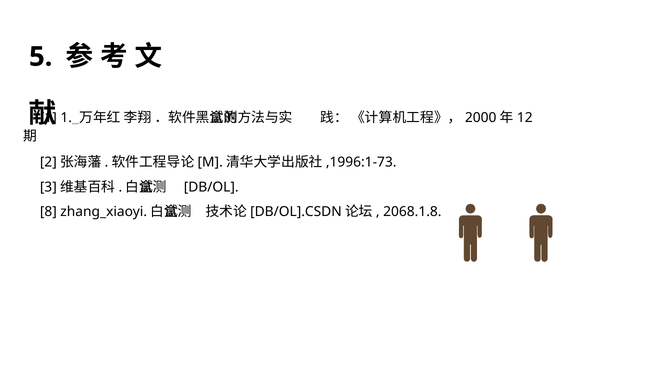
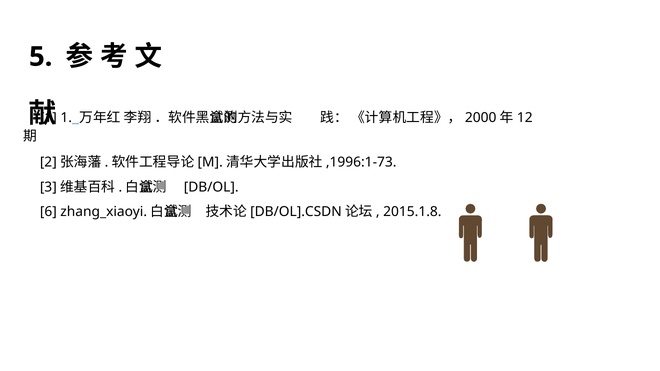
8: 8 -> 6
2068.1.8: 2068.1.8 -> 2015.1.8
